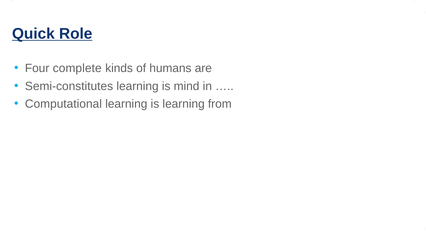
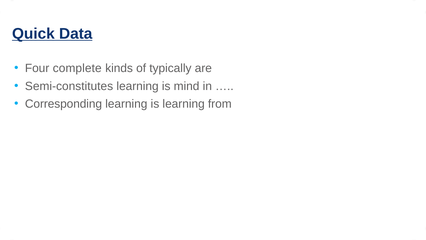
Role: Role -> Data
humans: humans -> typically
Computational: Computational -> Corresponding
